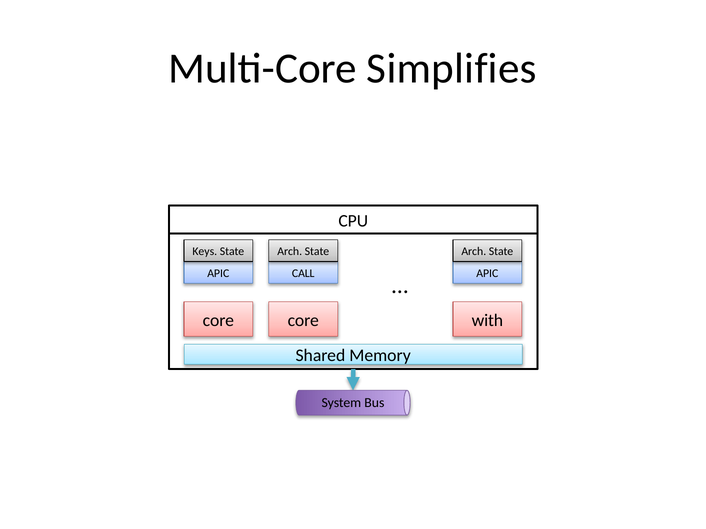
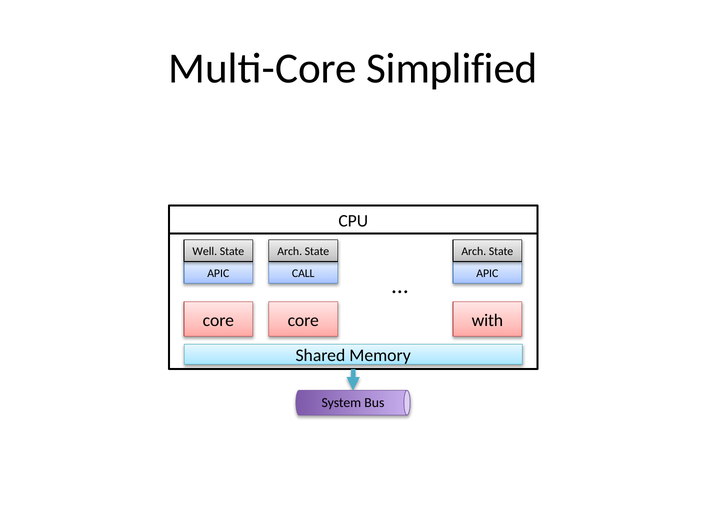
Simplifies: Simplifies -> Simplified
Keys: Keys -> Well
